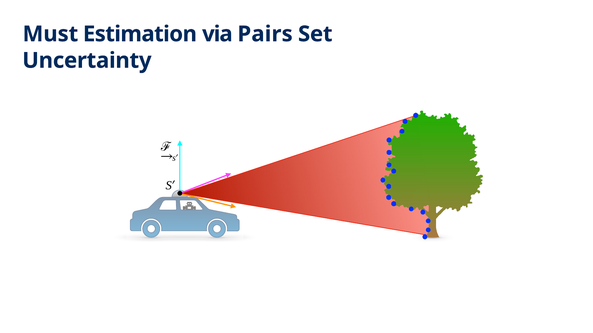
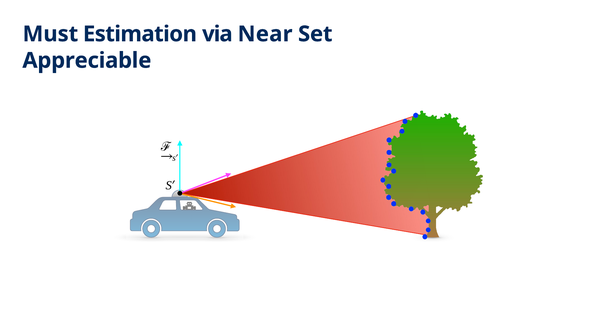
Pairs: Pairs -> Near
Uncertainty: Uncertainty -> Appreciable
